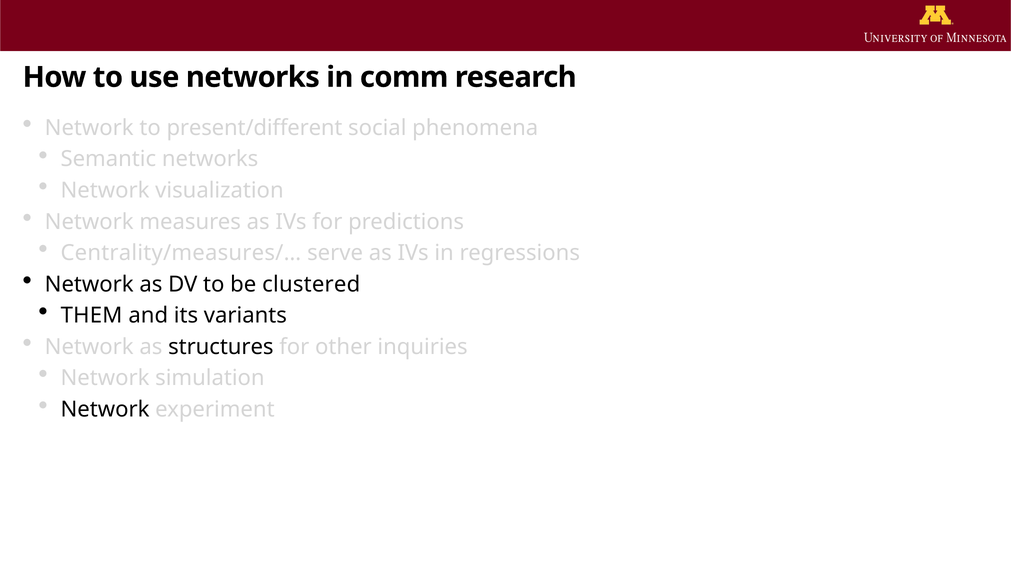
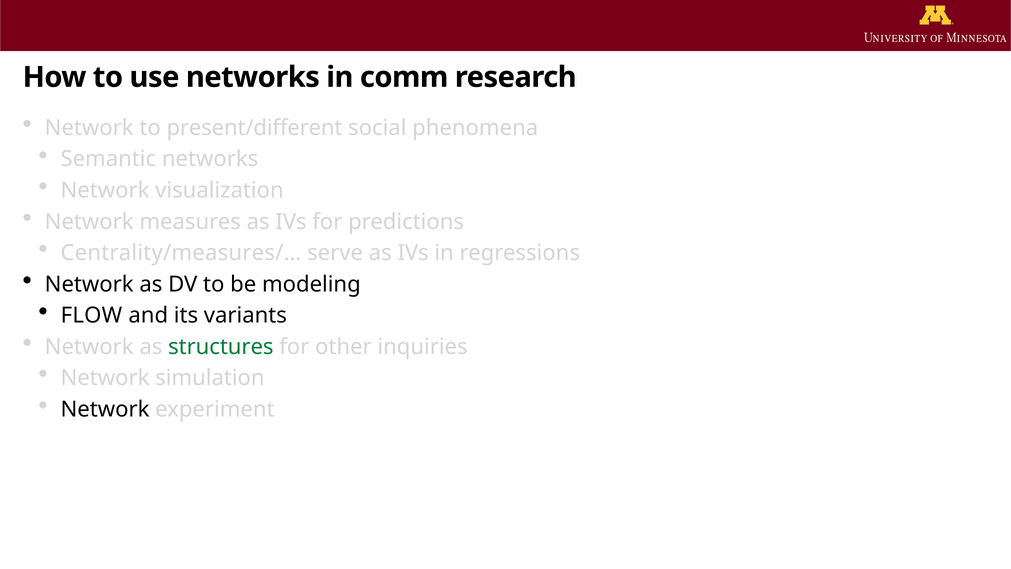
clustered: clustered -> modeling
THEM: THEM -> FLOW
structures colour: black -> green
